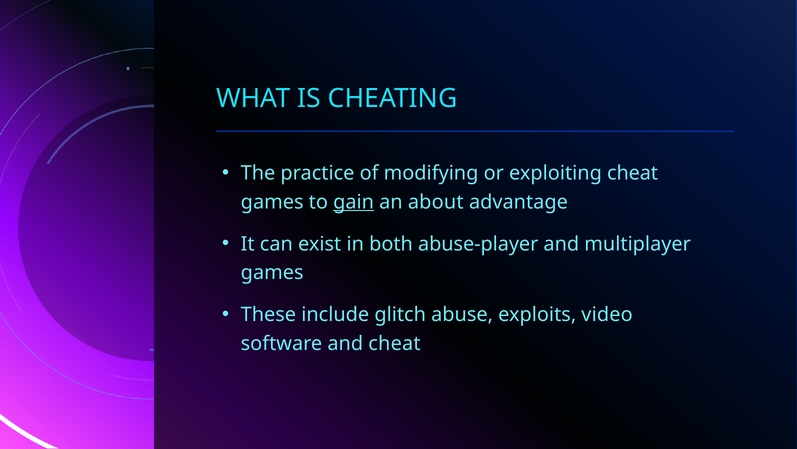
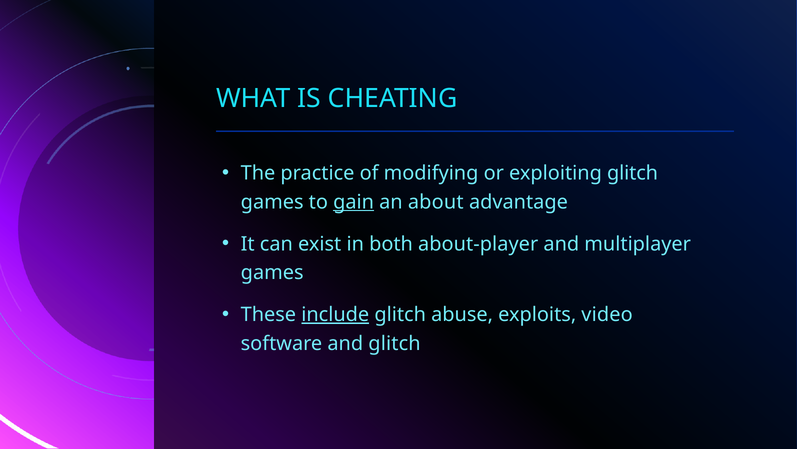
exploiting cheat: cheat -> glitch
abuse-player: abuse-player -> about-player
include underline: none -> present
and cheat: cheat -> glitch
